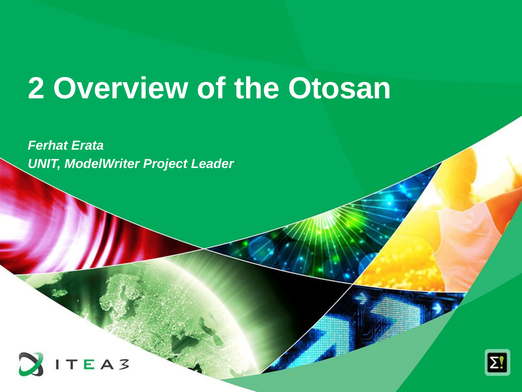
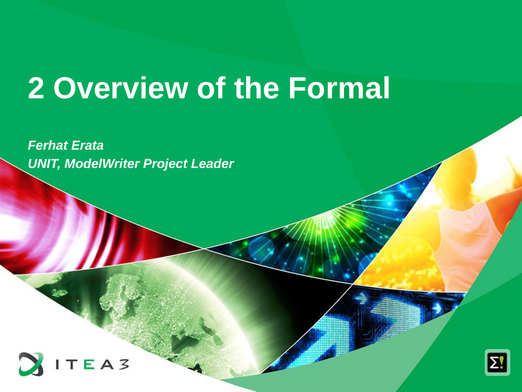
Otosan: Otosan -> Formal
